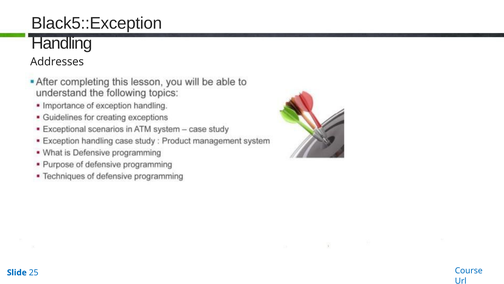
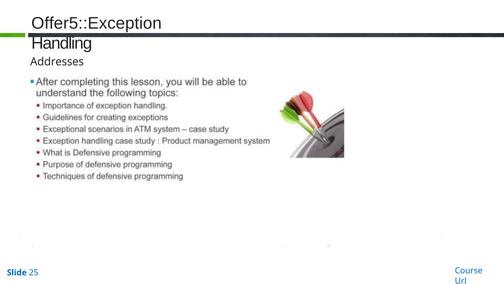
Black5::Exception: Black5::Exception -> Offer5::Exception
